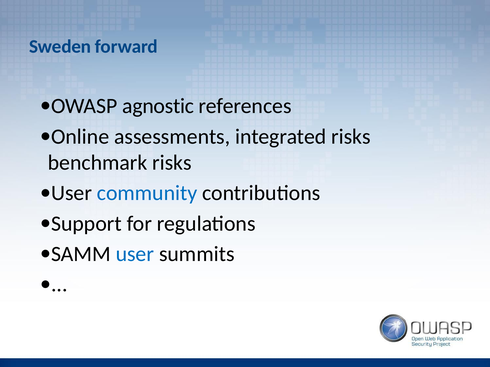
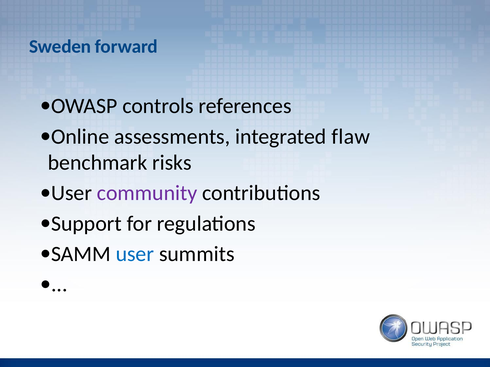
agnostic: agnostic -> controls
integrated risks: risks -> flaw
community colour: blue -> purple
